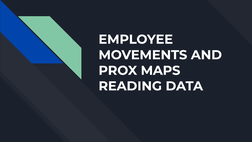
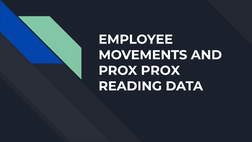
PROX MAPS: MAPS -> PROX
